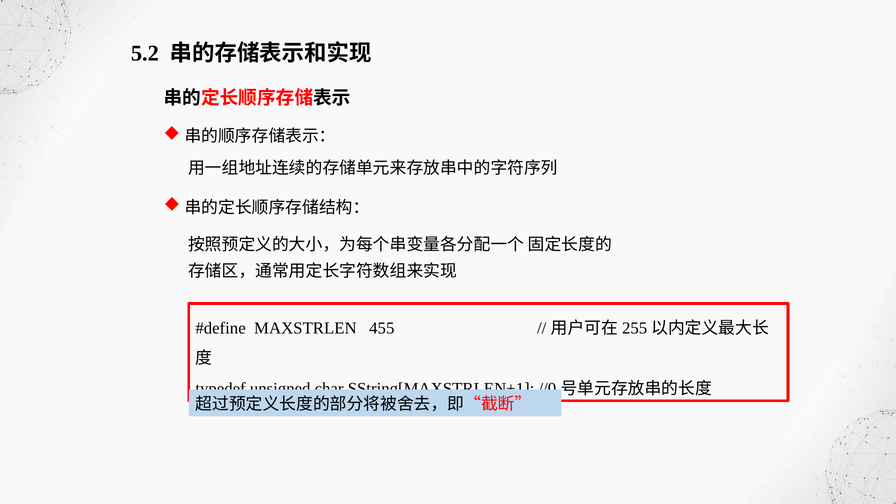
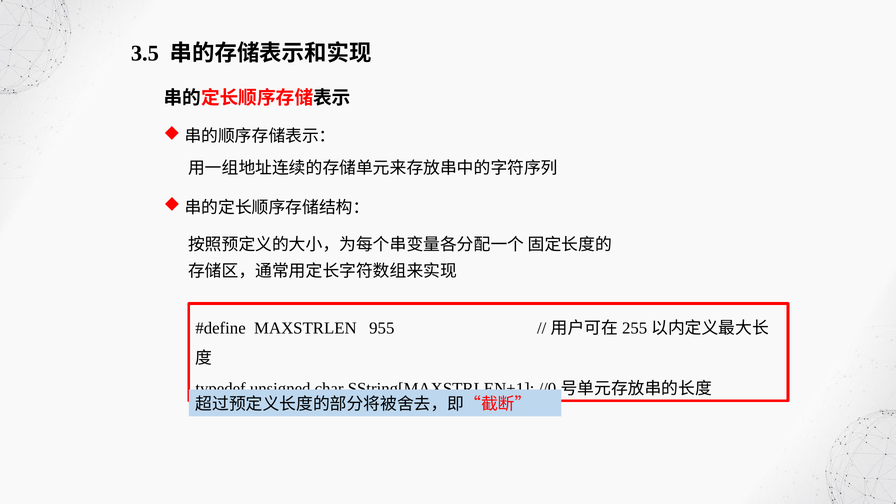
5.2: 5.2 -> 3.5
455: 455 -> 955
